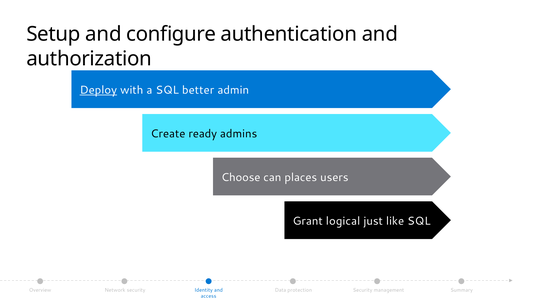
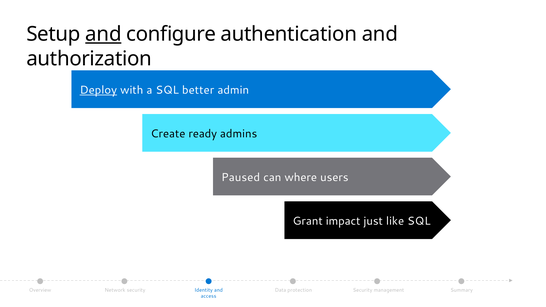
and at (103, 34) underline: none -> present
Choose: Choose -> Paused
places: places -> where
logical: logical -> impact
